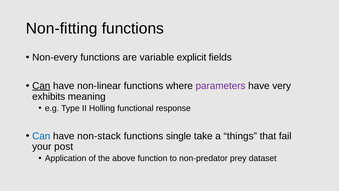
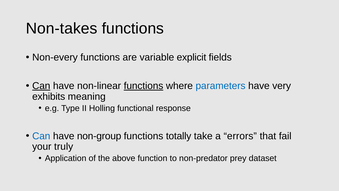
Non-fitting: Non-fitting -> Non-takes
functions at (144, 86) underline: none -> present
parameters colour: purple -> blue
non-stack: non-stack -> non-group
single: single -> totally
things: things -> errors
post: post -> truly
